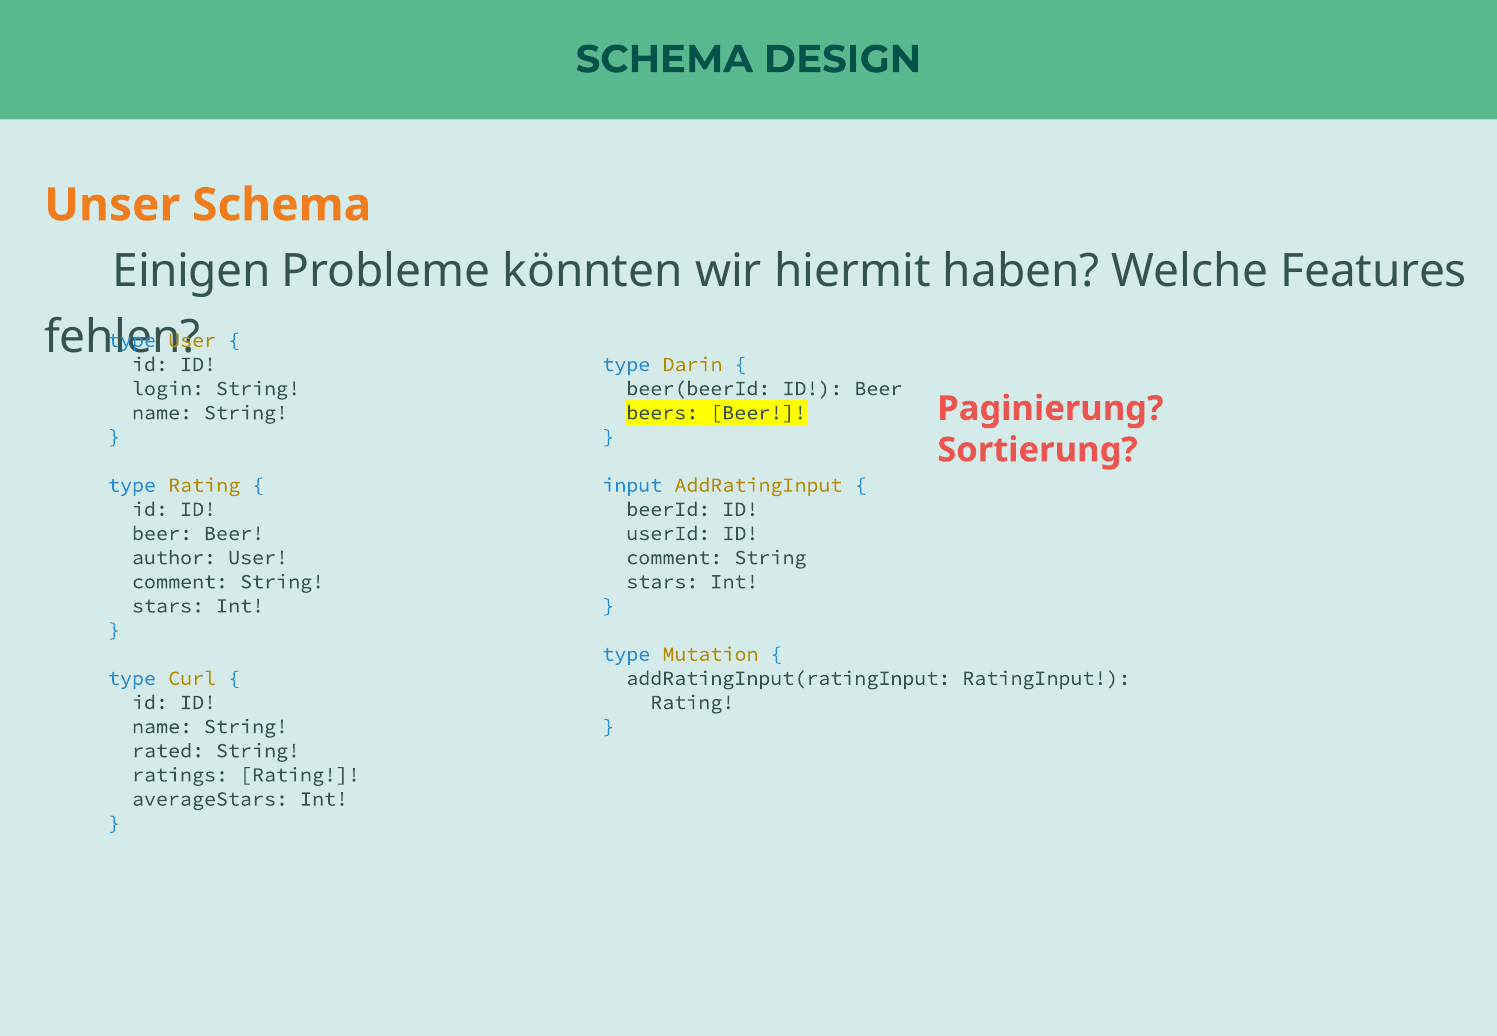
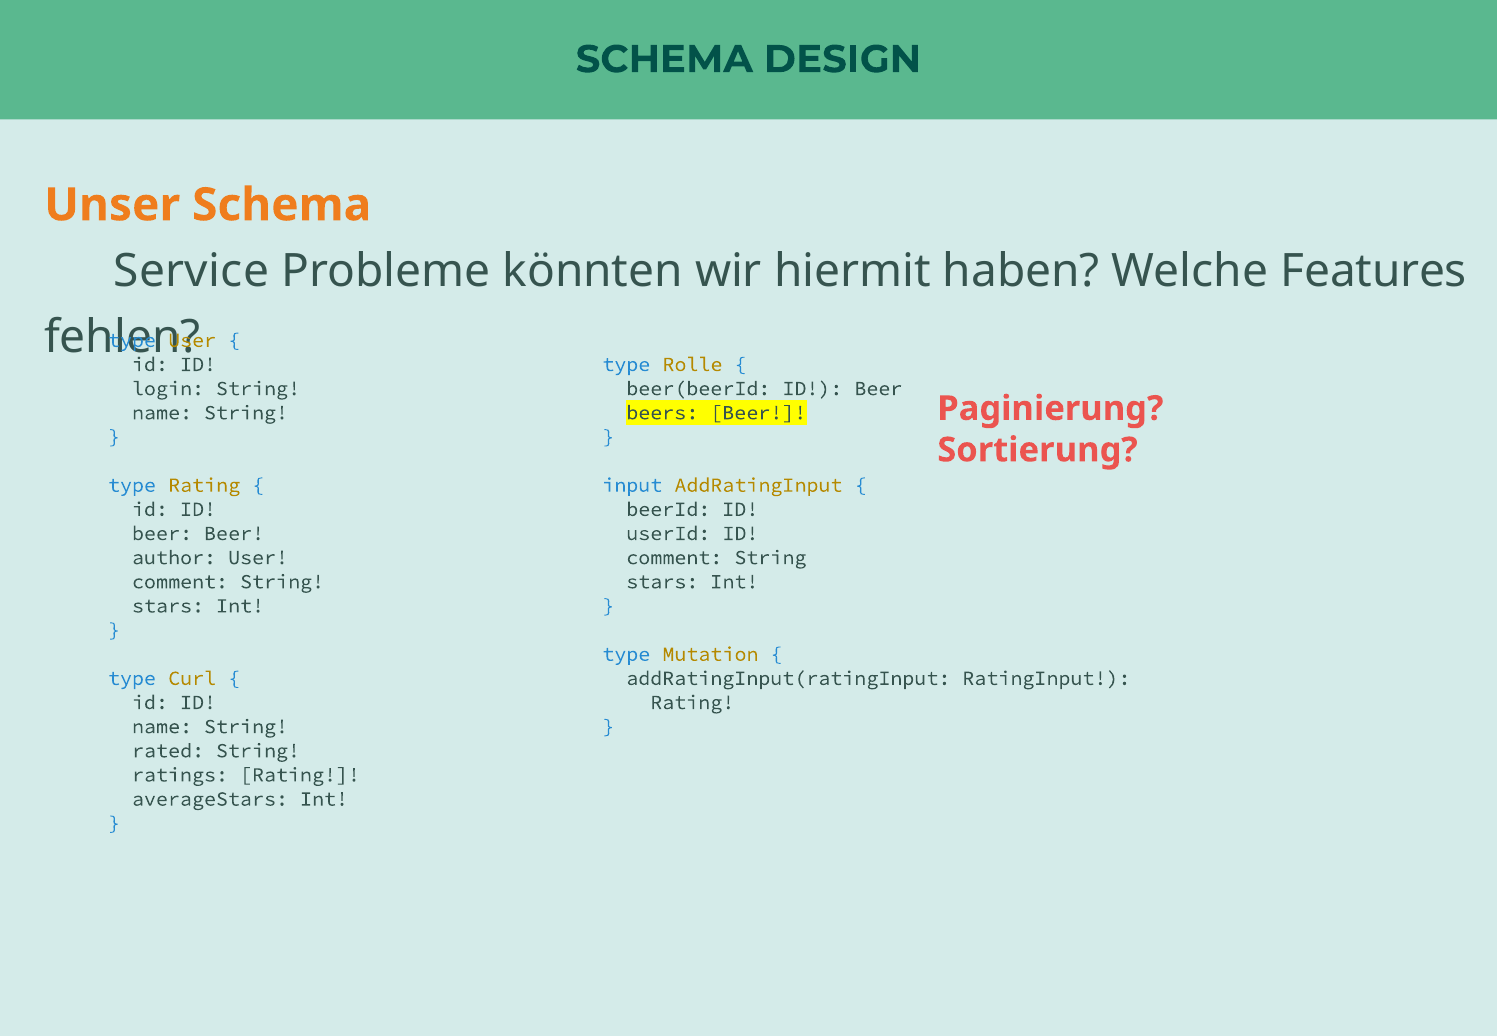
Einigen: Einigen -> Service
Darin: Darin -> Rolle
